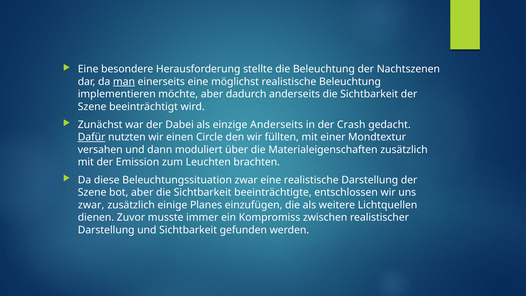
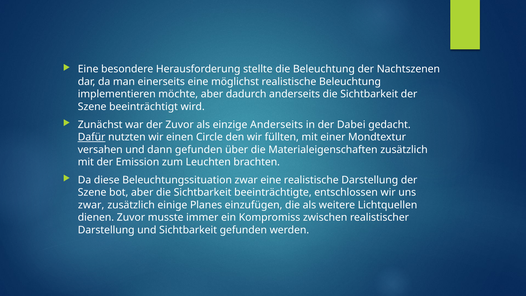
man underline: present -> none
der Dabei: Dabei -> Zuvor
Crash: Crash -> Dabei
dann moduliert: moduliert -> gefunden
